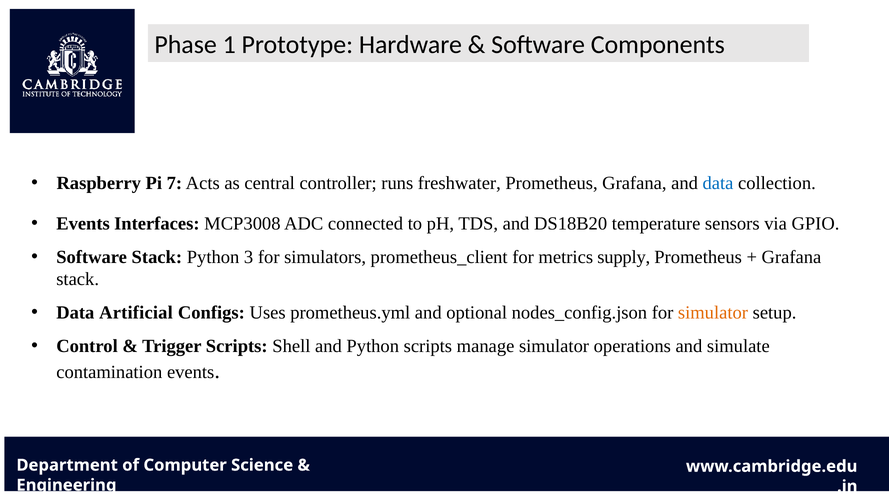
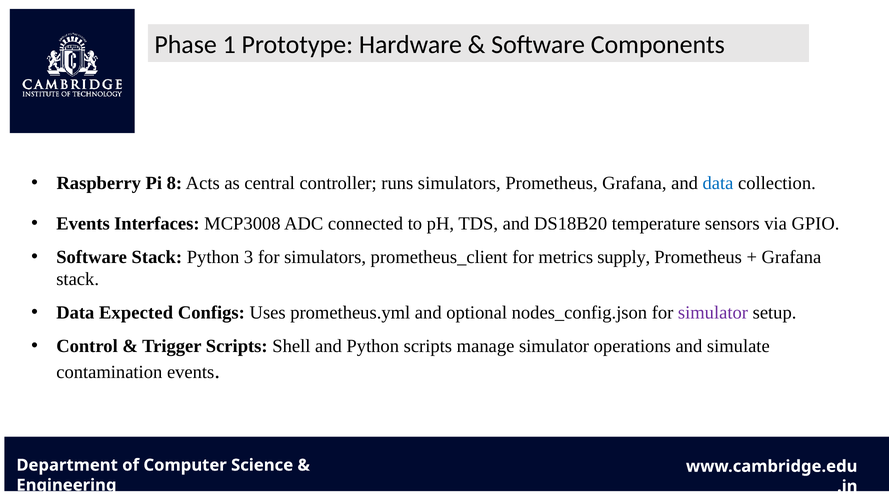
7: 7 -> 8
runs freshwater: freshwater -> simulators
Artificial: Artificial -> Expected
simulator at (713, 313) colour: orange -> purple
